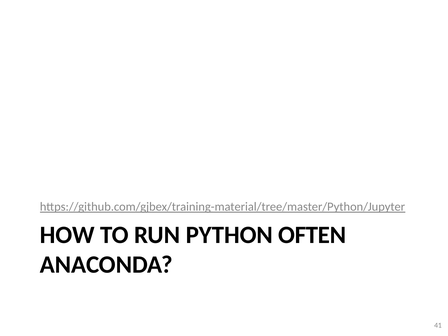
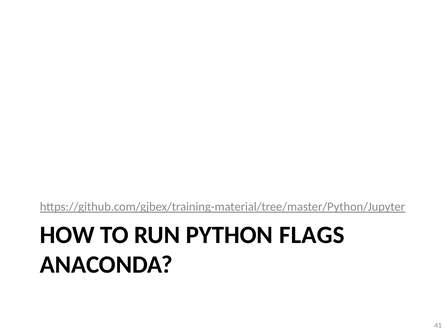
OFTEN: OFTEN -> FLAGS
